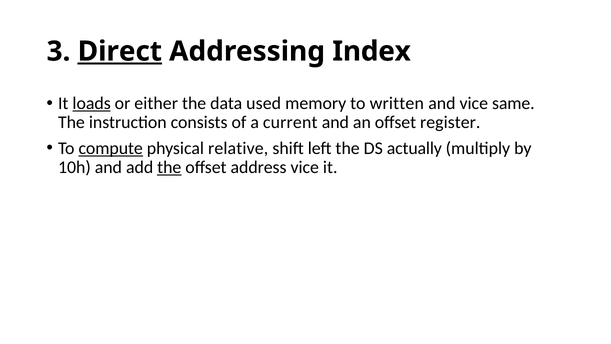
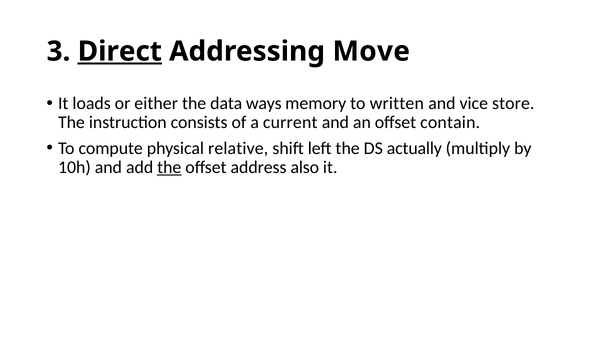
Index: Index -> Move
loads underline: present -> none
used: used -> ways
same: same -> store
register: register -> contain
compute underline: present -> none
address vice: vice -> also
